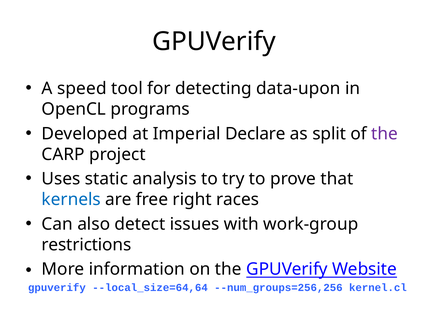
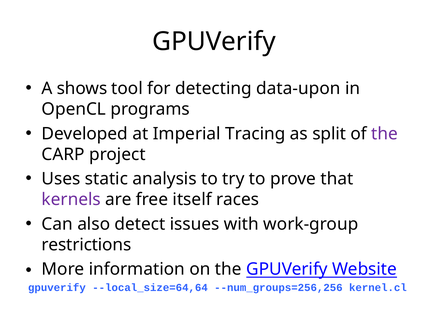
speed: speed -> shows
Declare: Declare -> Tracing
kernels colour: blue -> purple
right: right -> itself
